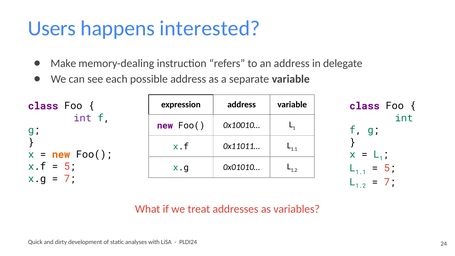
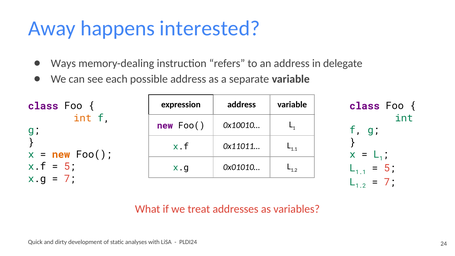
Users: Users -> Away
Make: Make -> Ways
int at (83, 118) colour: purple -> orange
